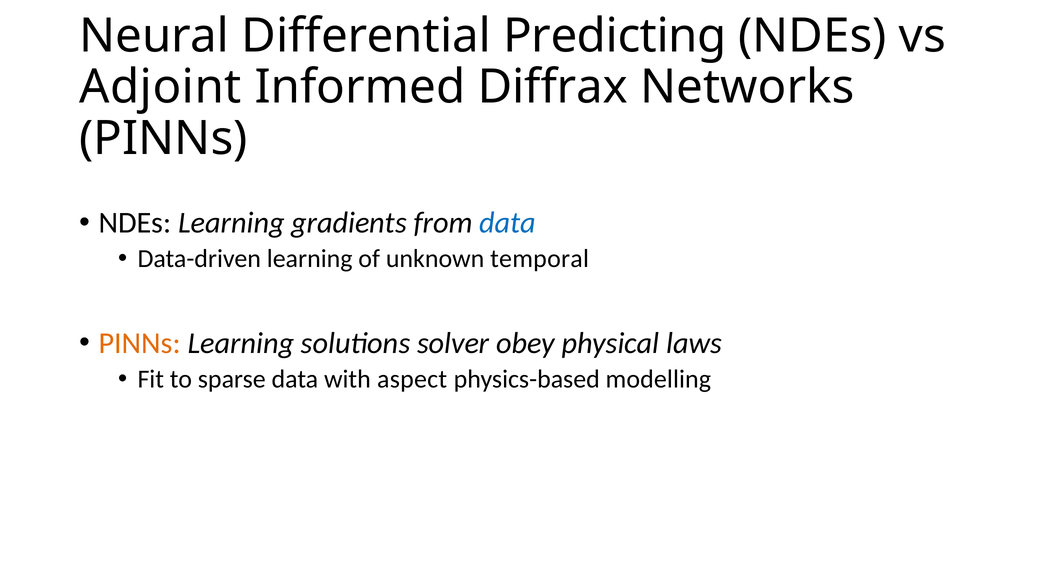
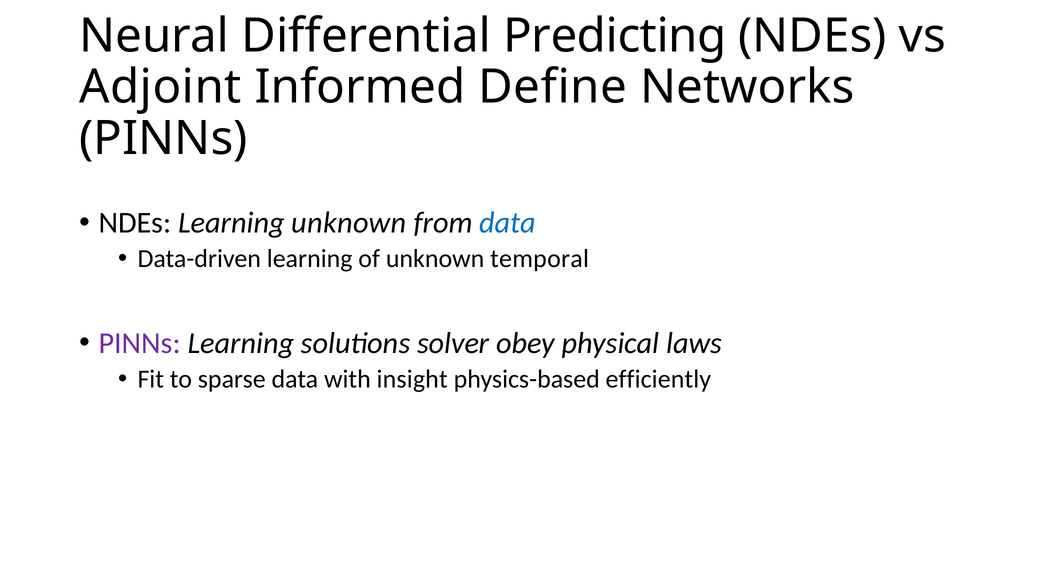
Diffrax: Diffrax -> Define
Learning gradients: gradients -> unknown
PINNs at (140, 343) colour: orange -> purple
aspect: aspect -> insight
modelling: modelling -> efficiently
